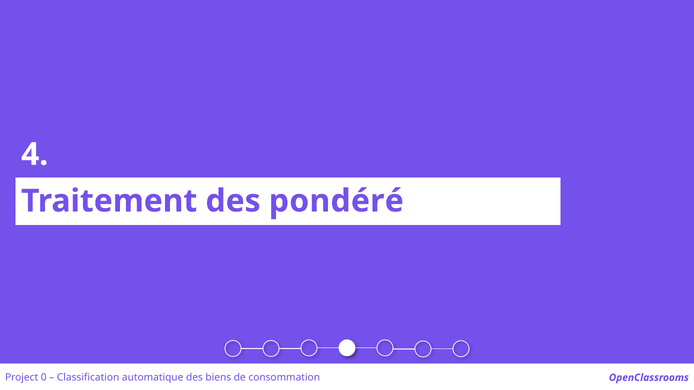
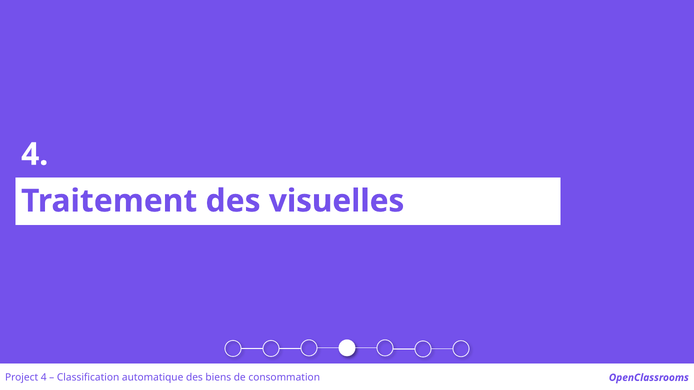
pondéré: pondéré -> visuelles
Project 0: 0 -> 4
